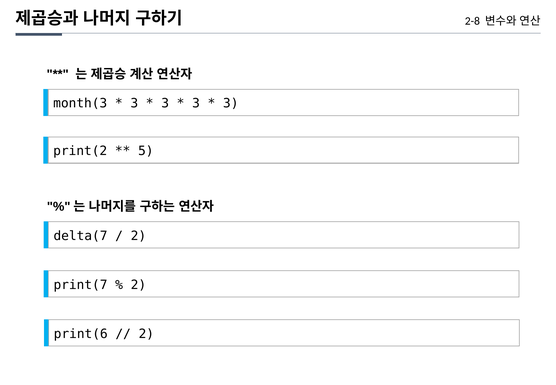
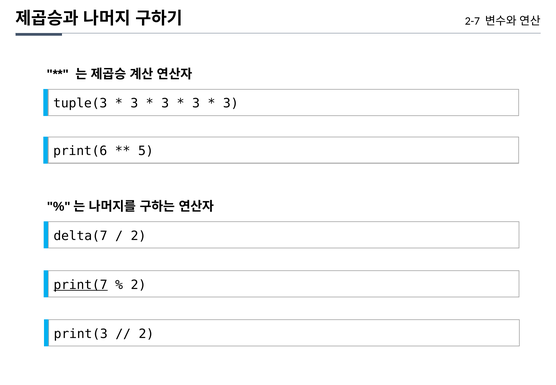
2-8: 2-8 -> 2-7
month(3: month(3 -> tuple(3
print(2: print(2 -> print(6
print(7 underline: none -> present
print(6: print(6 -> print(3
